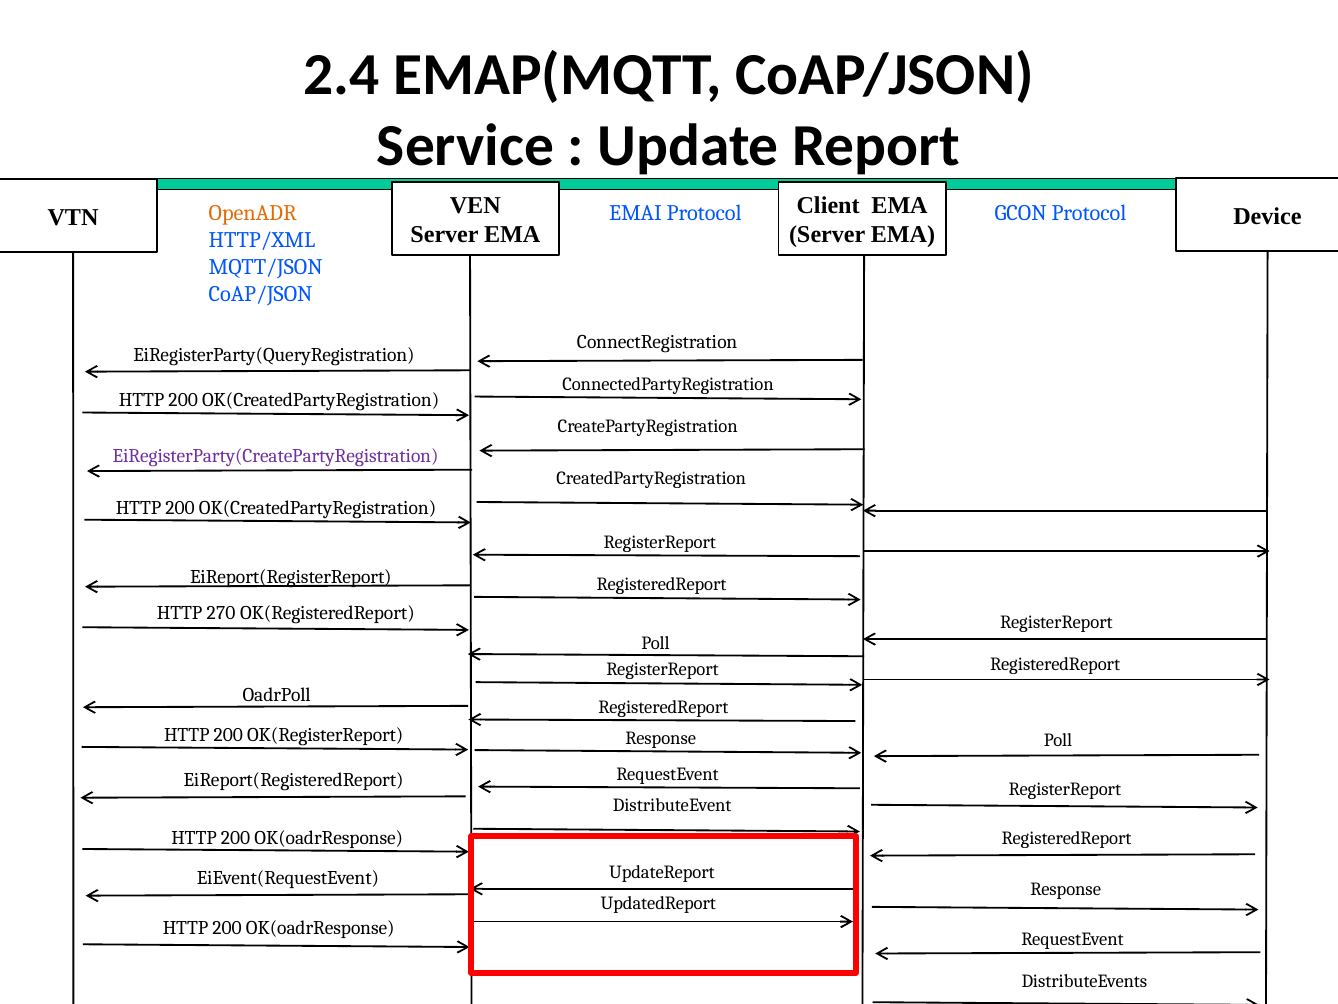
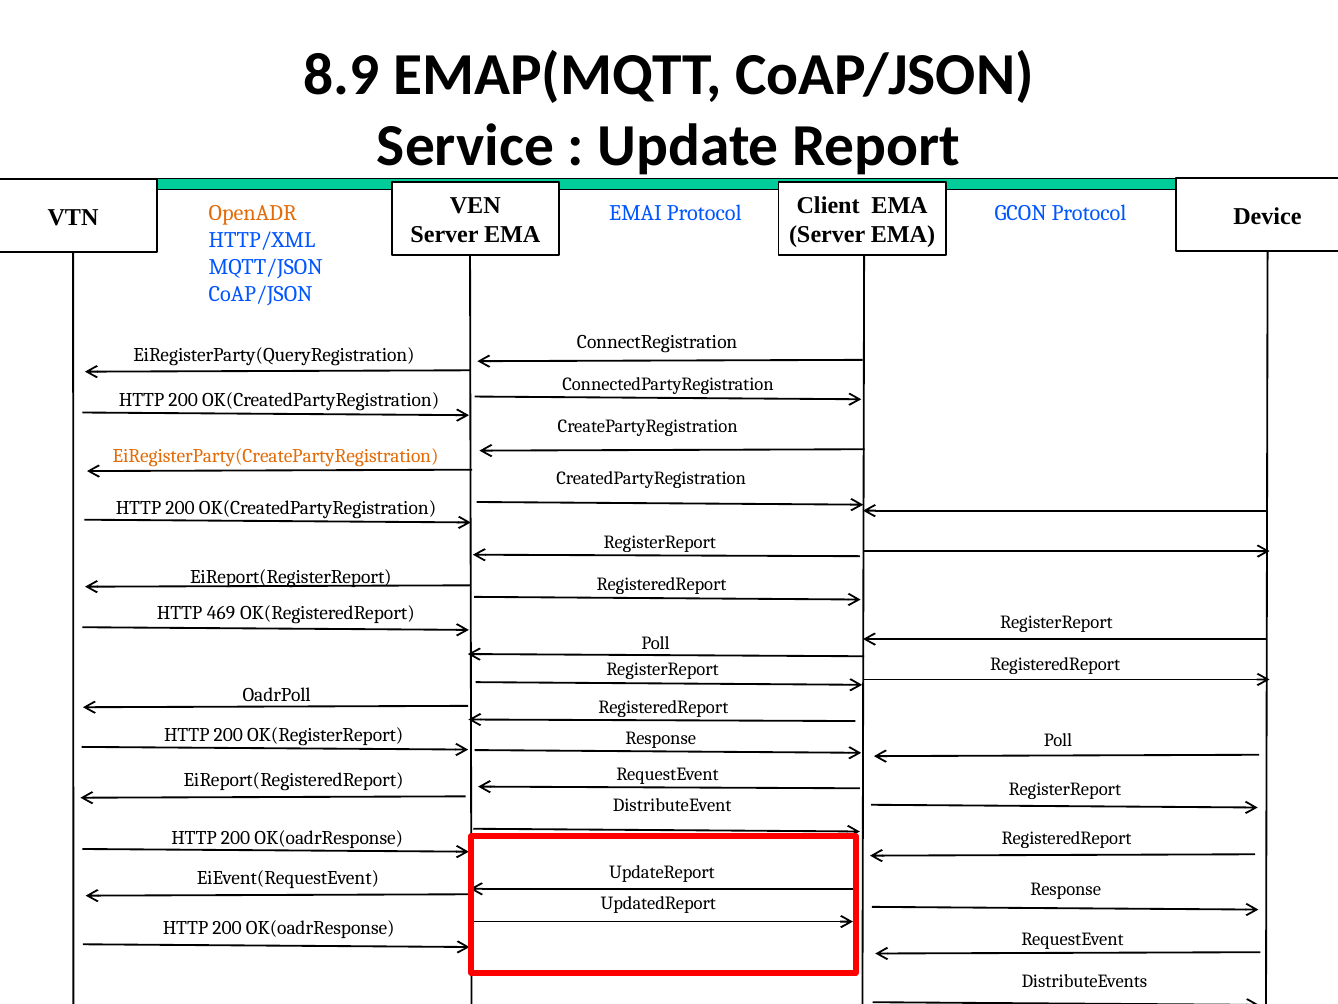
2.4: 2.4 -> 8.9
EiRegisterParty(CreatePartyRegistration colour: purple -> orange
270: 270 -> 469
